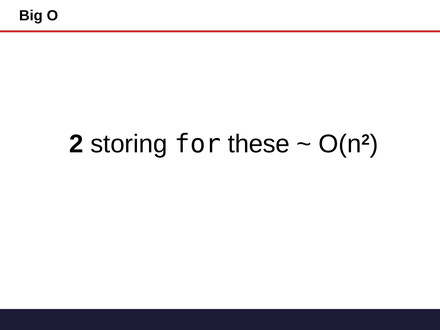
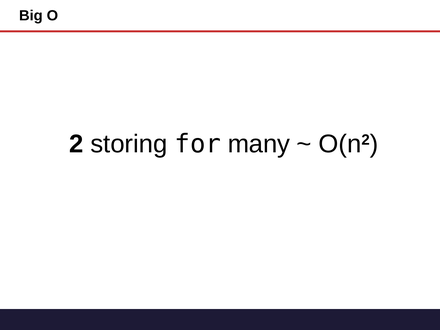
these: these -> many
